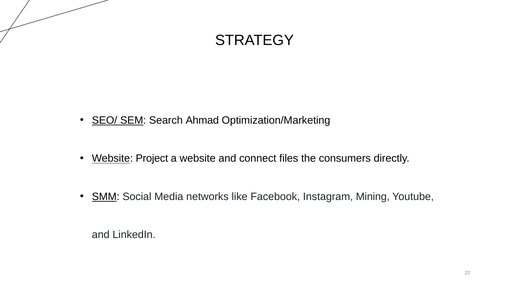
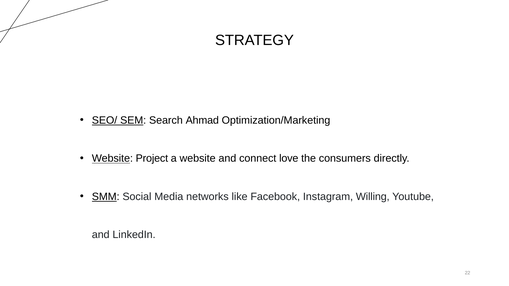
files: files -> love
Mining: Mining -> Willing
